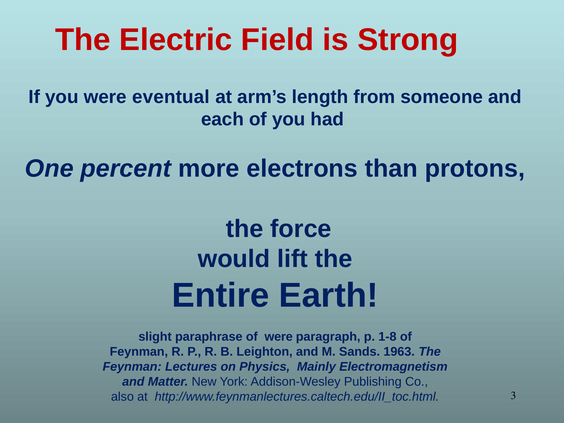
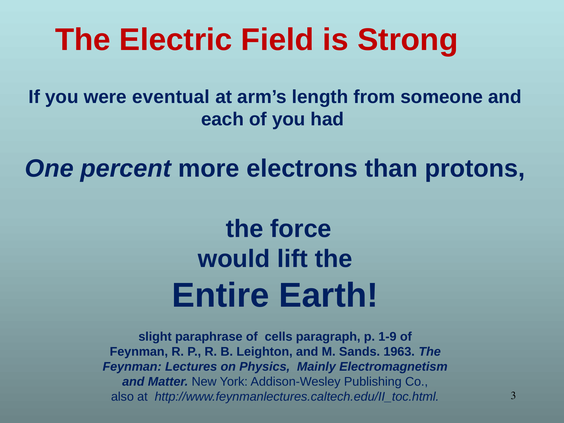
of were: were -> cells
1-8: 1-8 -> 1-9
